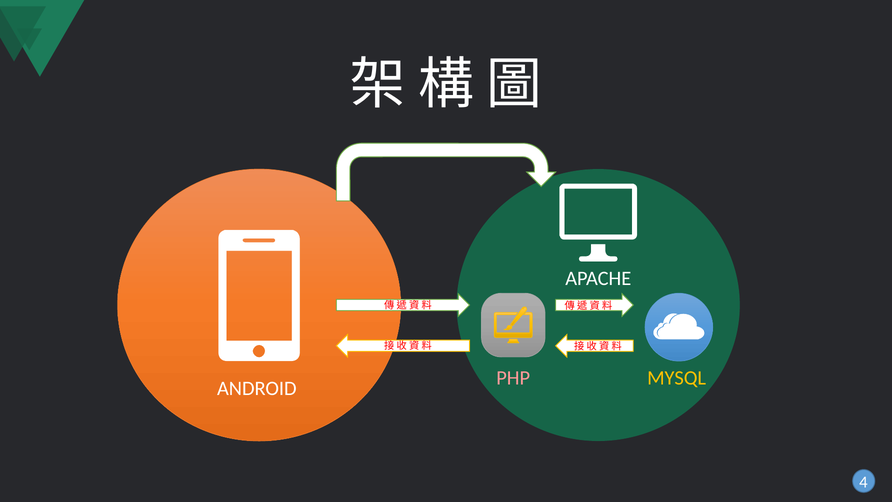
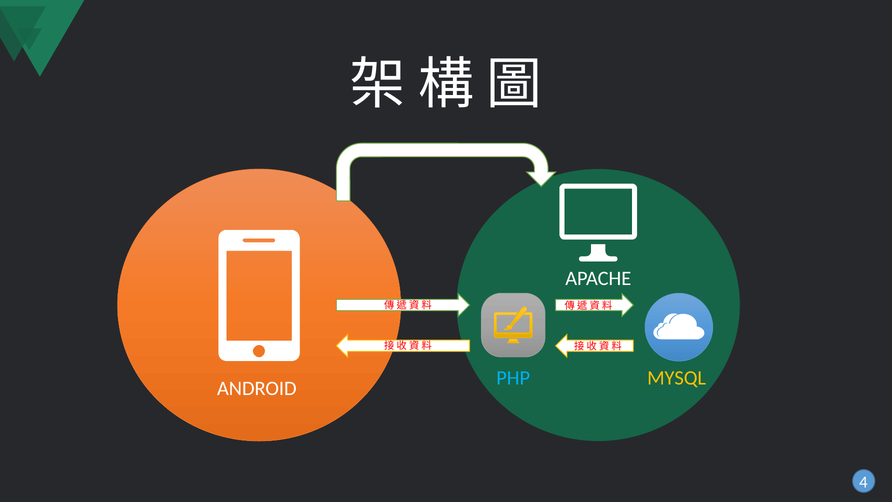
PHP colour: pink -> light blue
